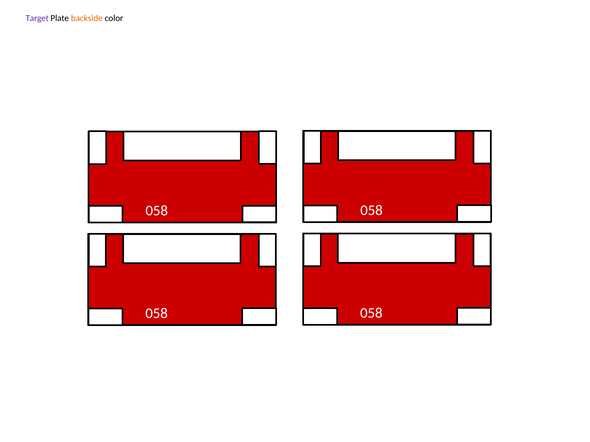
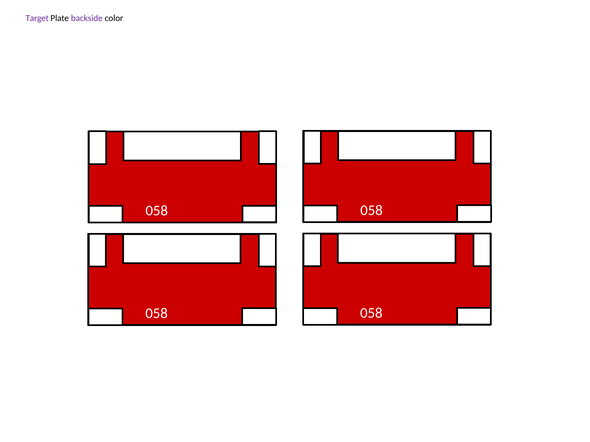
backside colour: orange -> purple
